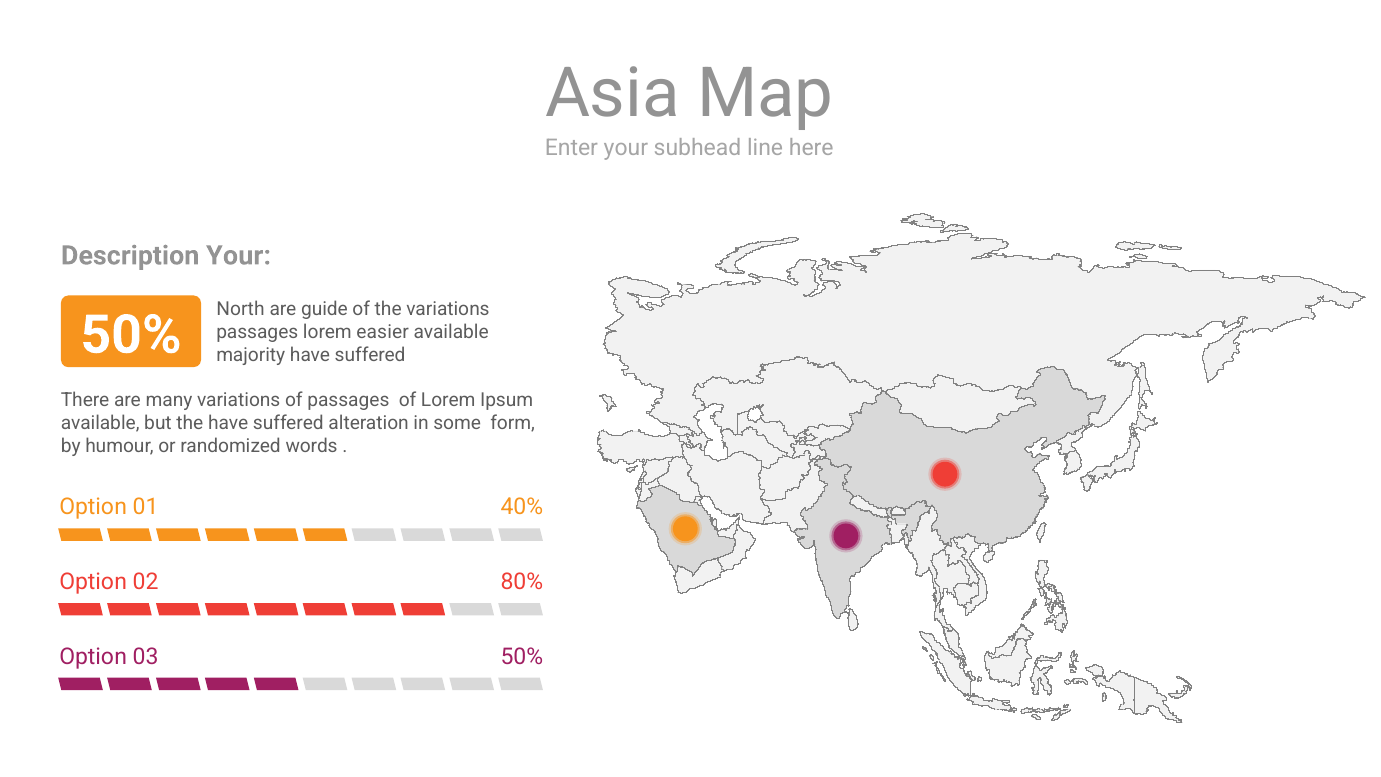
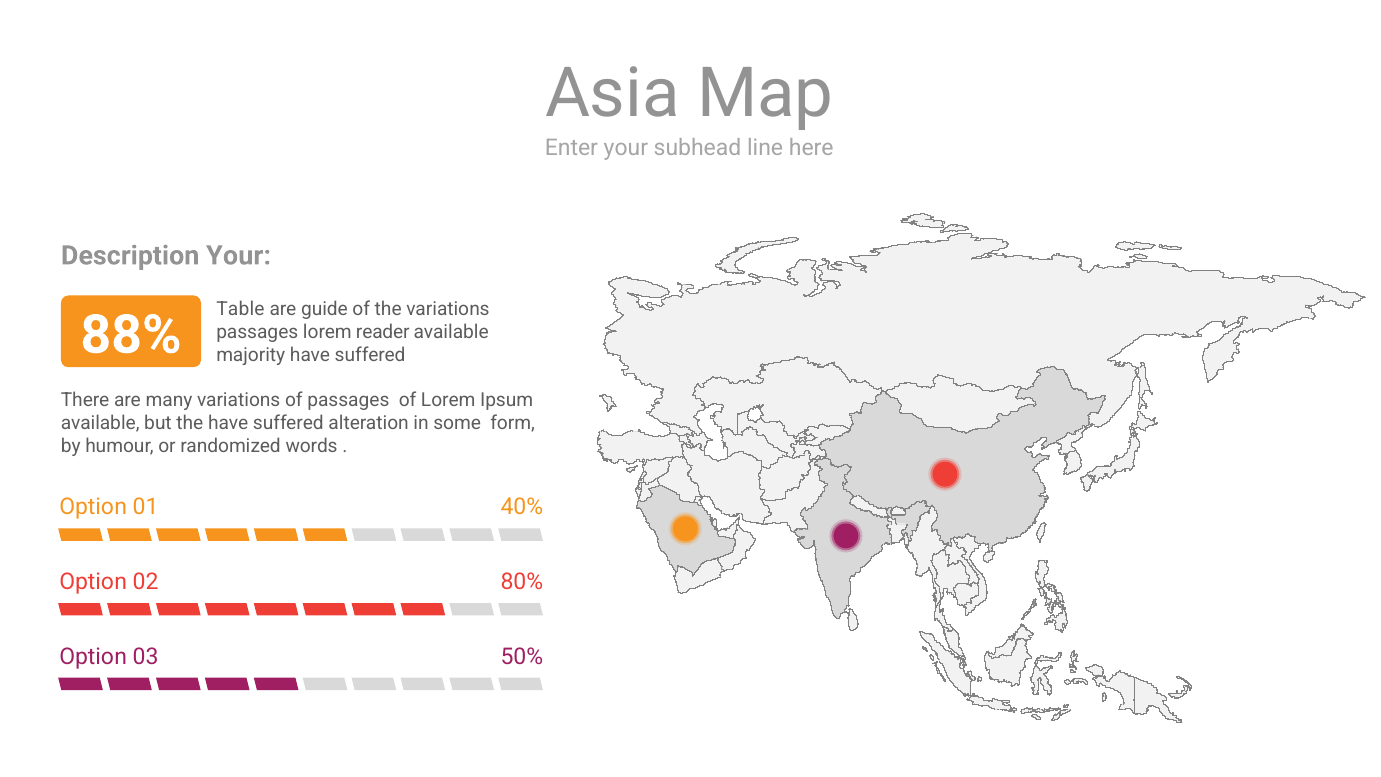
North: North -> Table
50% at (131, 335): 50% -> 88%
easier: easier -> reader
